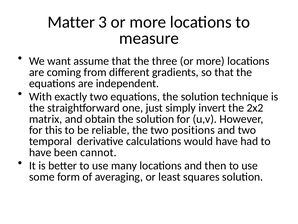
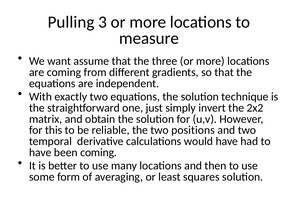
Matter: Matter -> Pulling
been cannot: cannot -> coming
